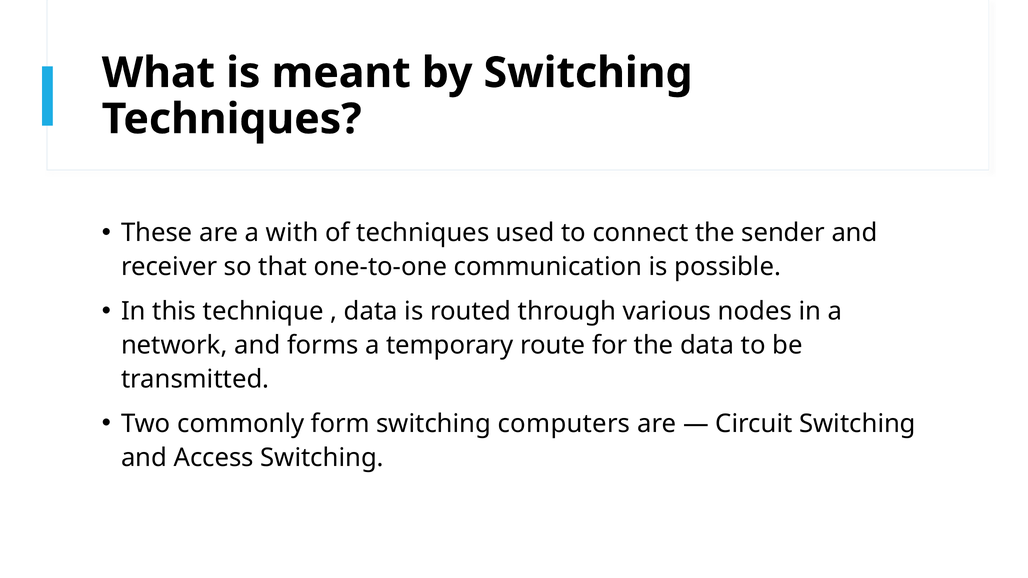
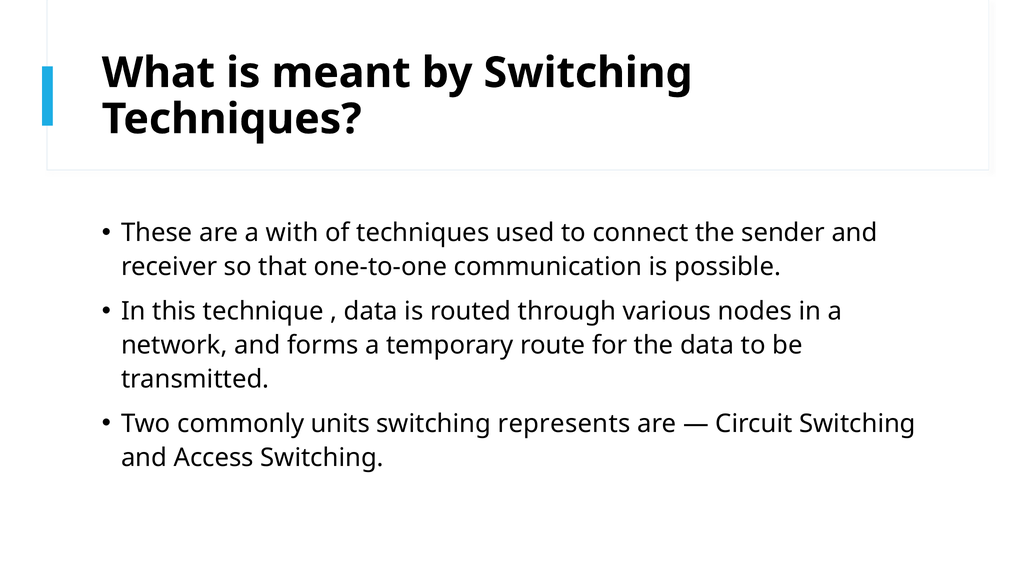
form: form -> units
computers: computers -> represents
